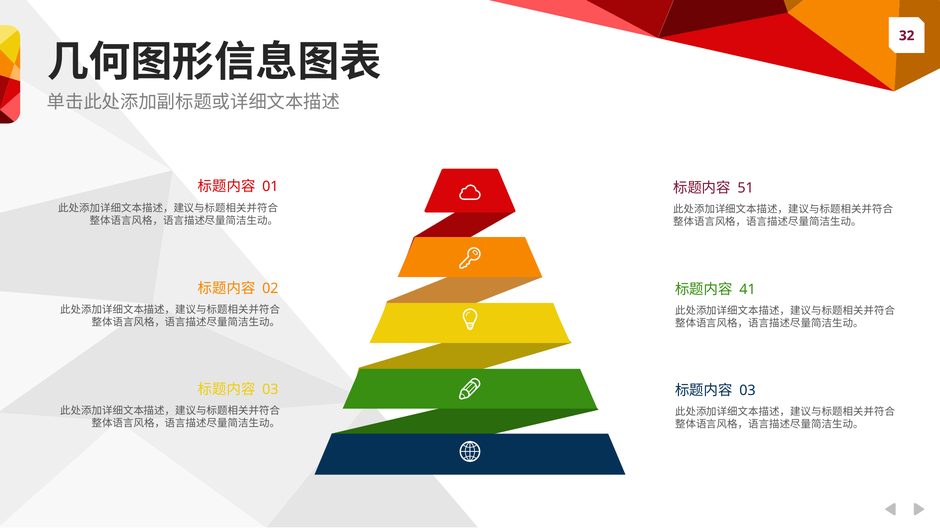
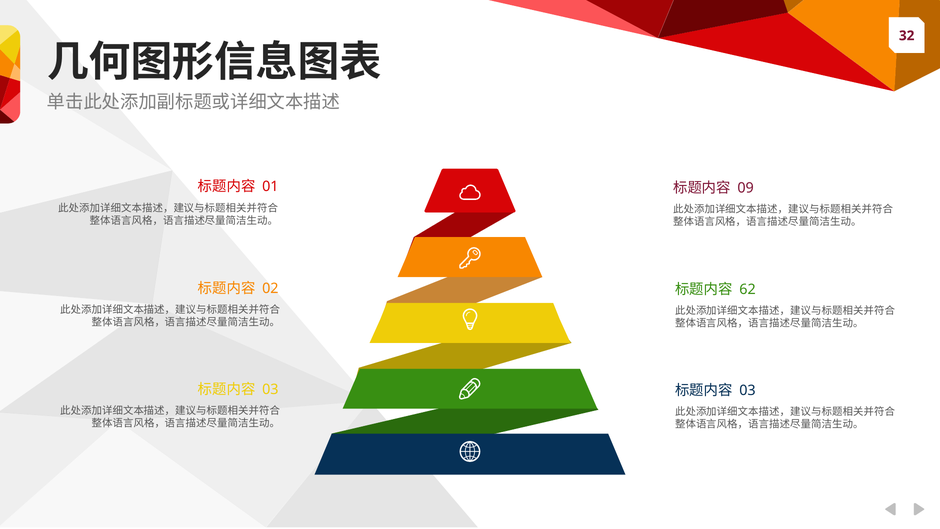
51: 51 -> 09
41: 41 -> 62
